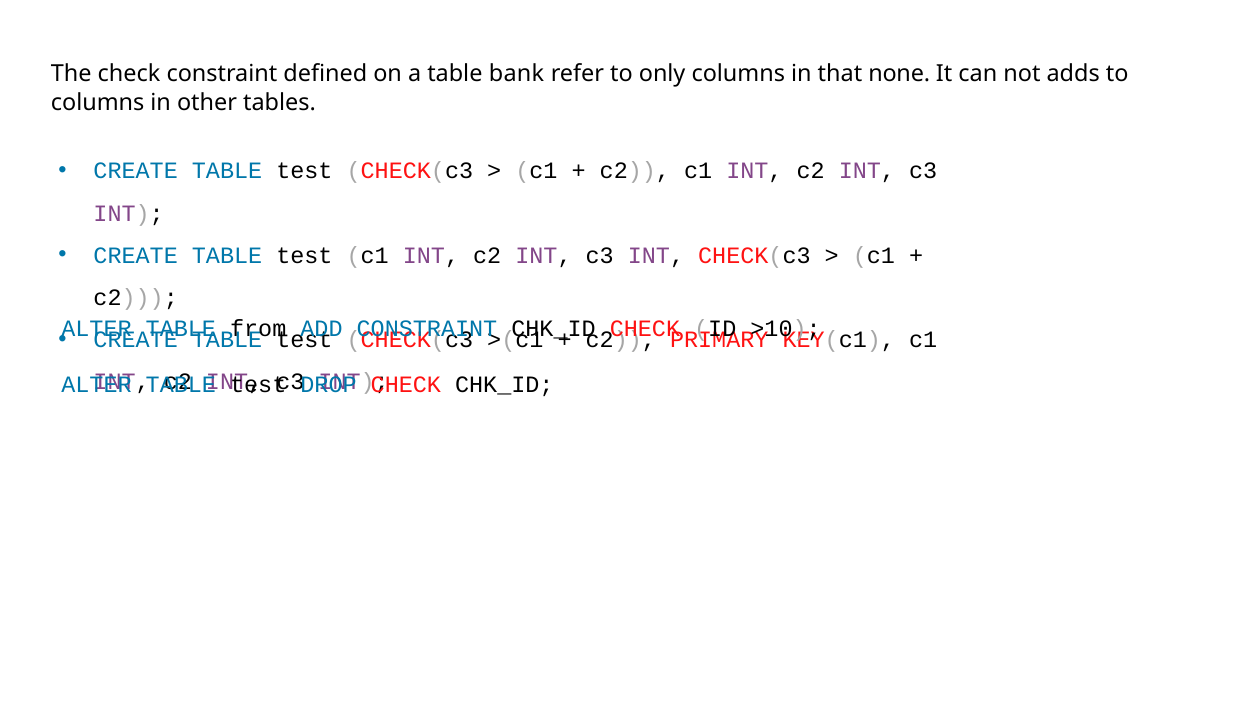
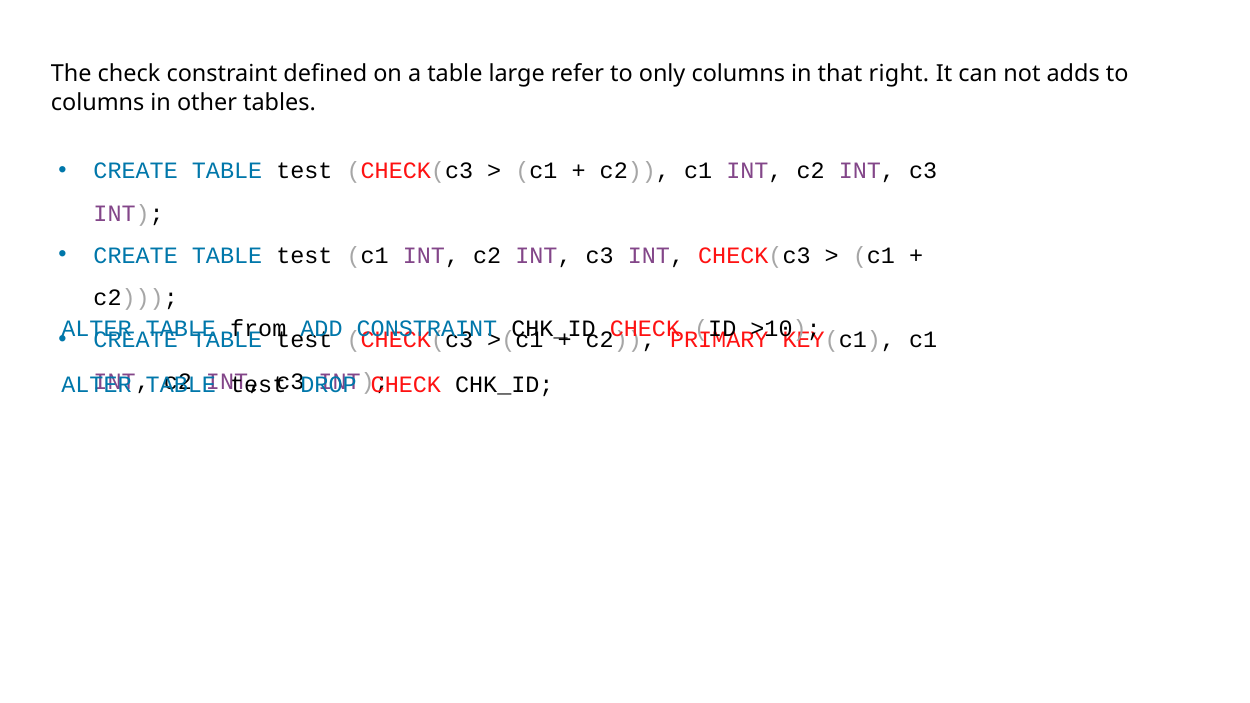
bank: bank -> large
none: none -> right
